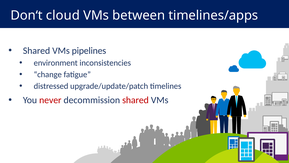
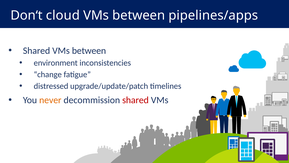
timelines/apps: timelines/apps -> pipelines/apps
Shared VMs pipelines: pipelines -> between
never colour: red -> orange
